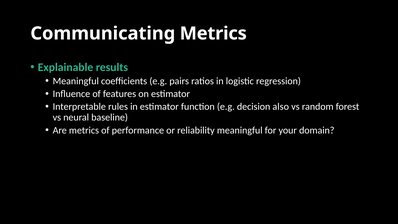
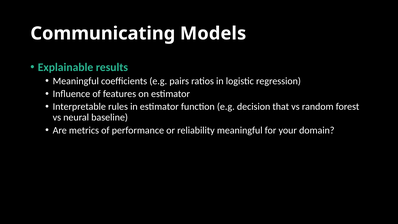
Communicating Metrics: Metrics -> Models
also: also -> that
